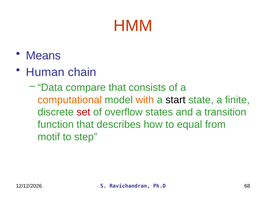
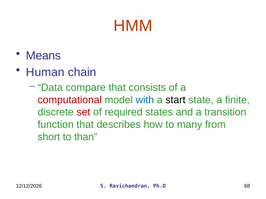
computational colour: orange -> red
with colour: orange -> blue
overflow: overflow -> required
equal: equal -> many
motif: motif -> short
step: step -> than
